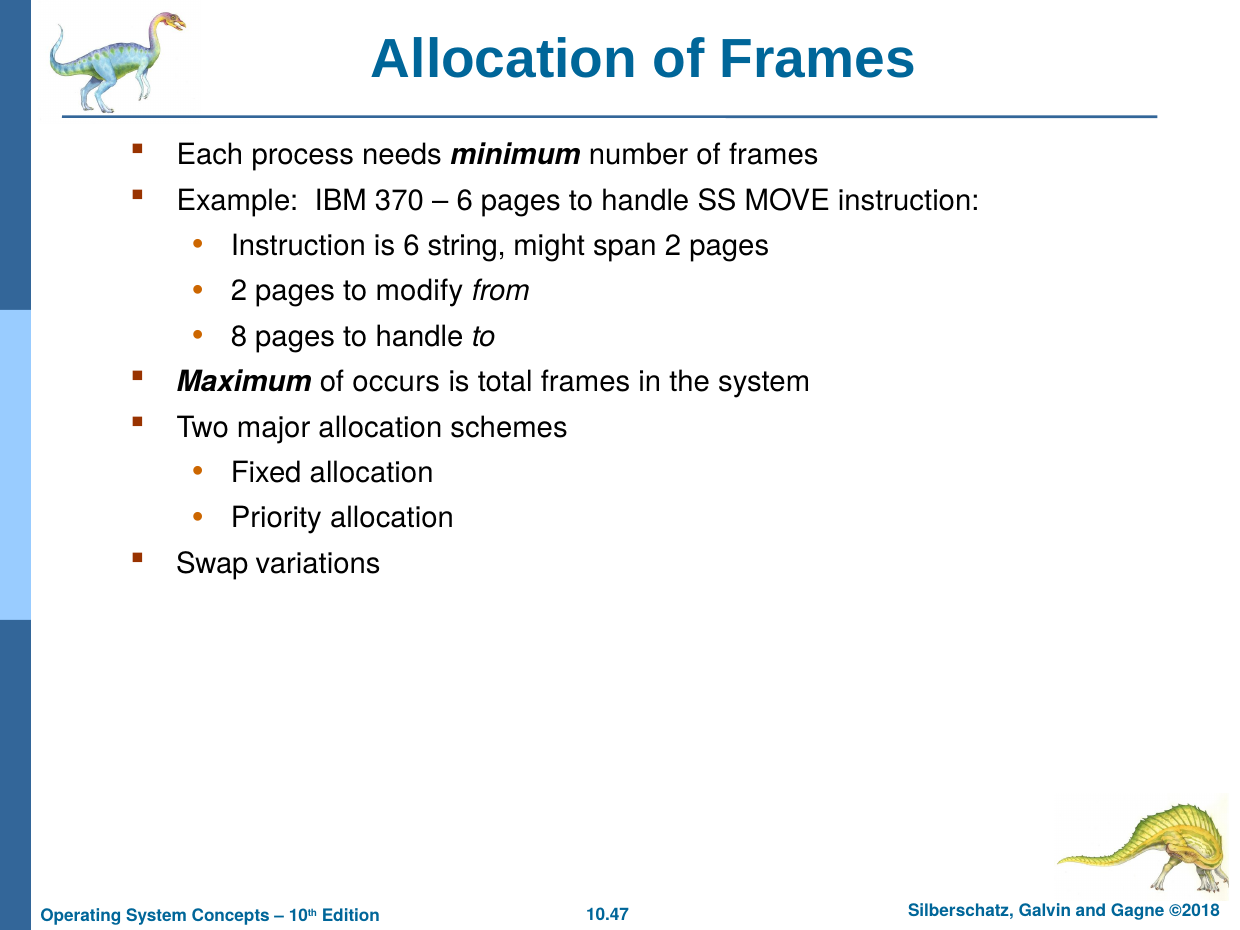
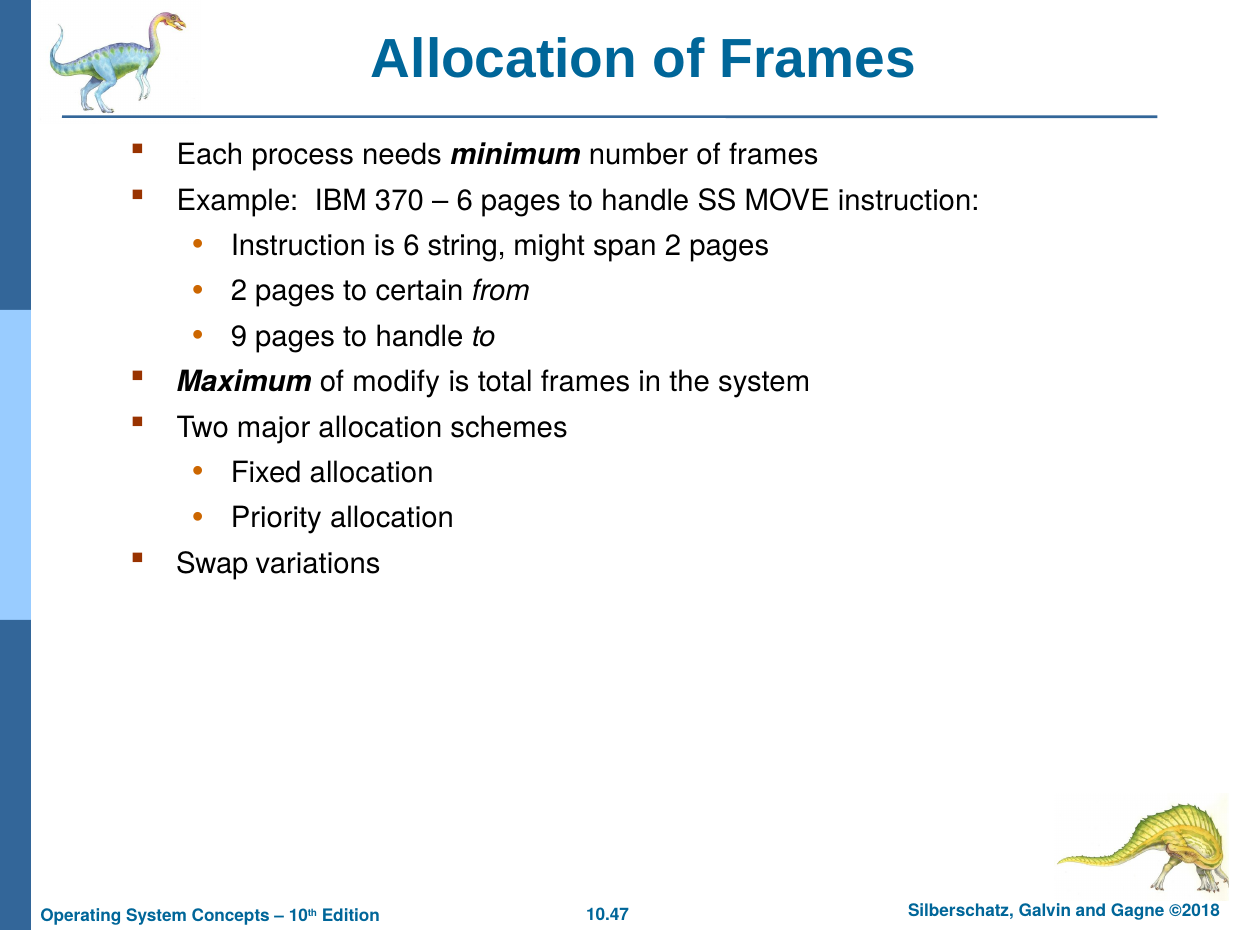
modify: modify -> certain
8: 8 -> 9
occurs: occurs -> modify
